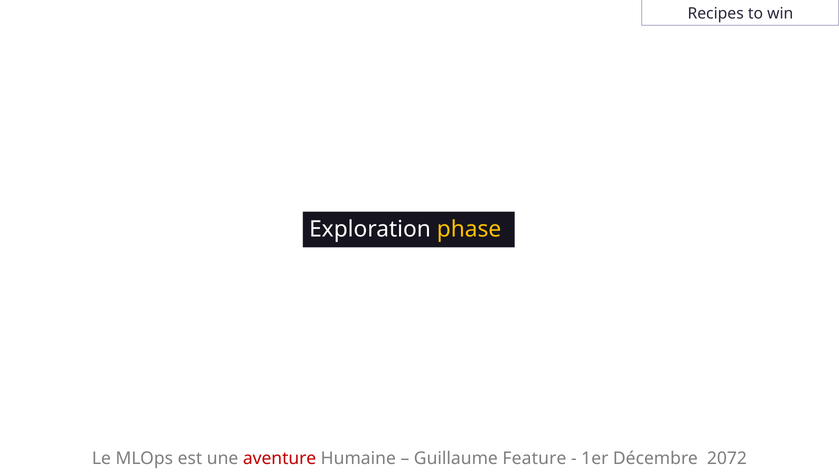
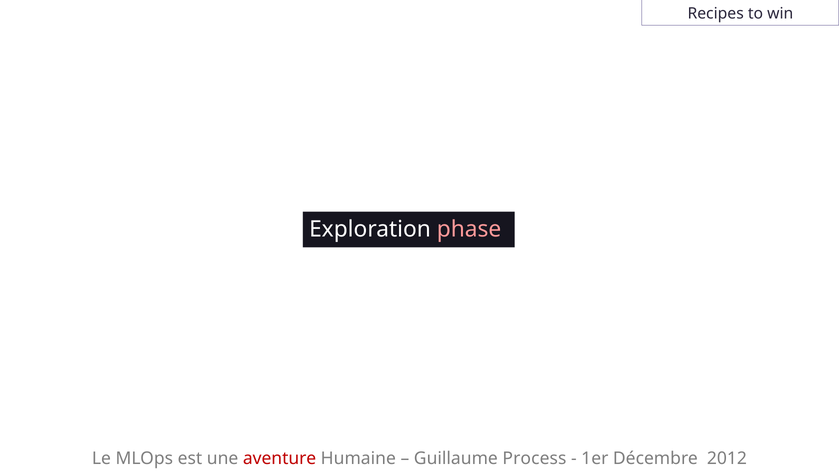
phase colour: yellow -> pink
Feature: Feature -> Process
2072: 2072 -> 2012
